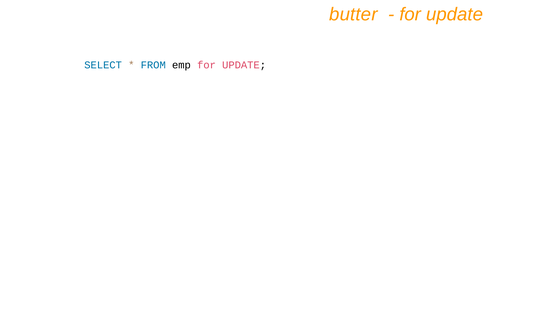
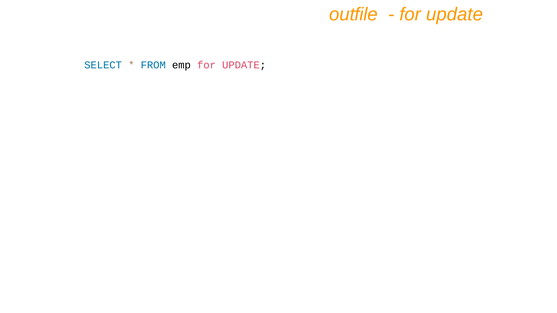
butter: butter -> outfile
